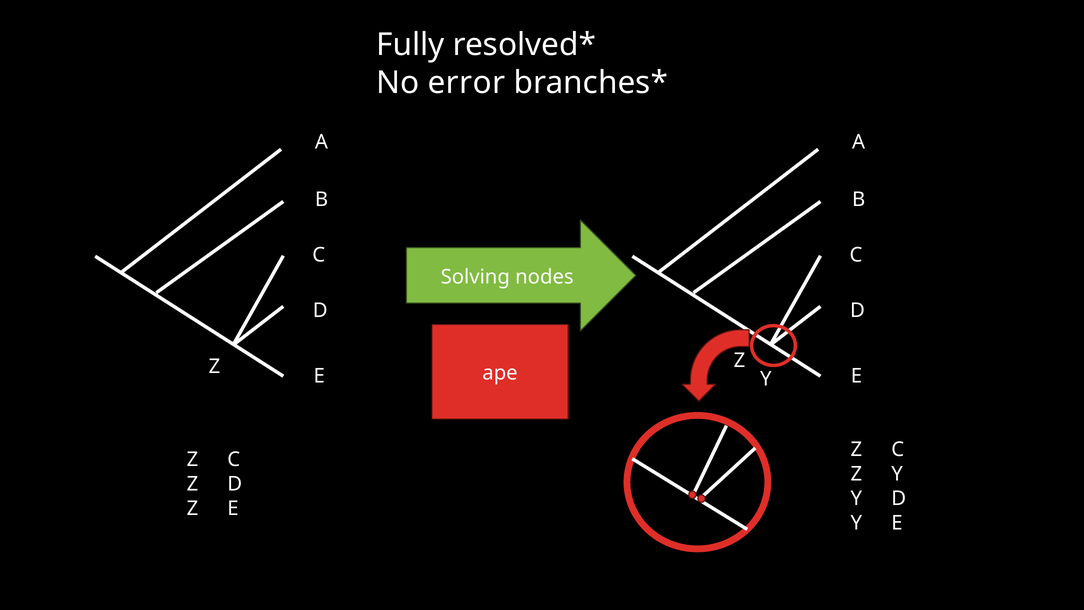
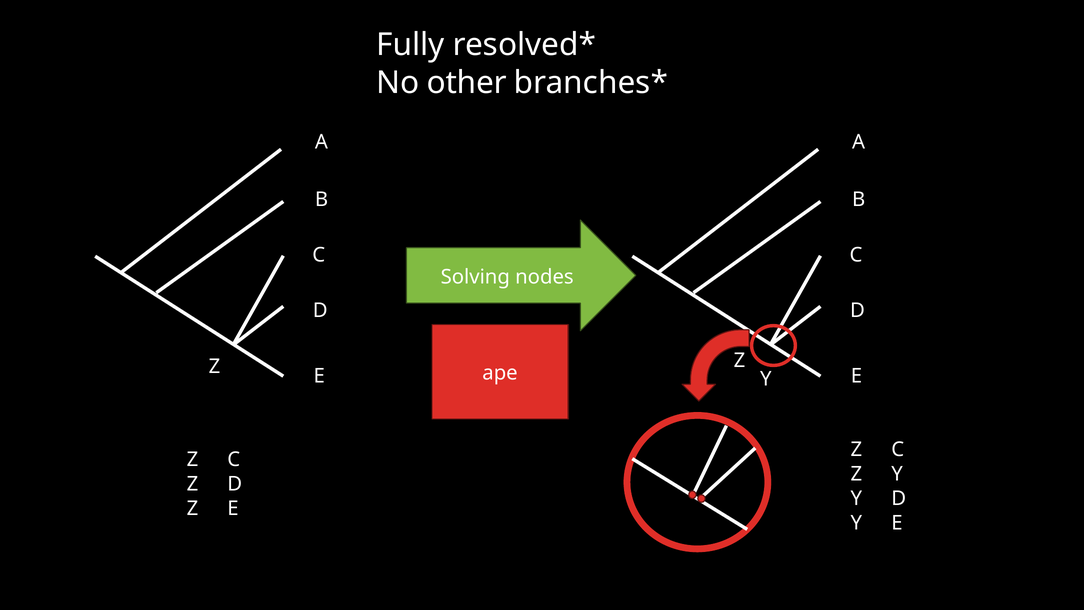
error: error -> other
